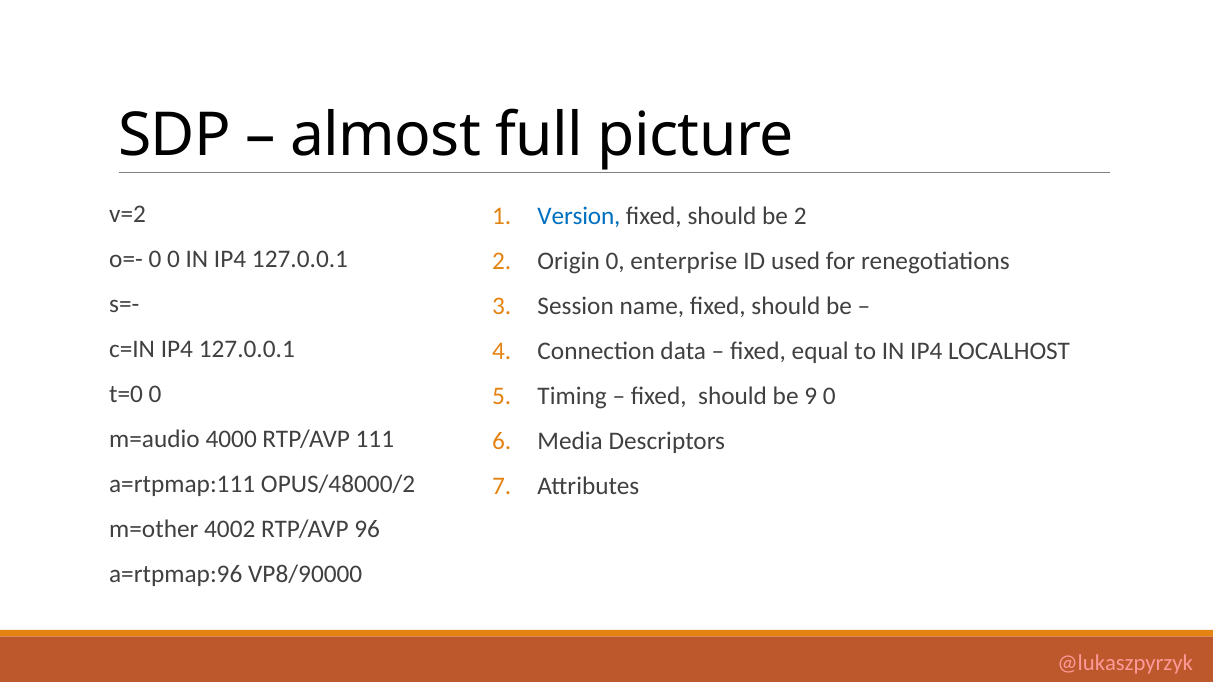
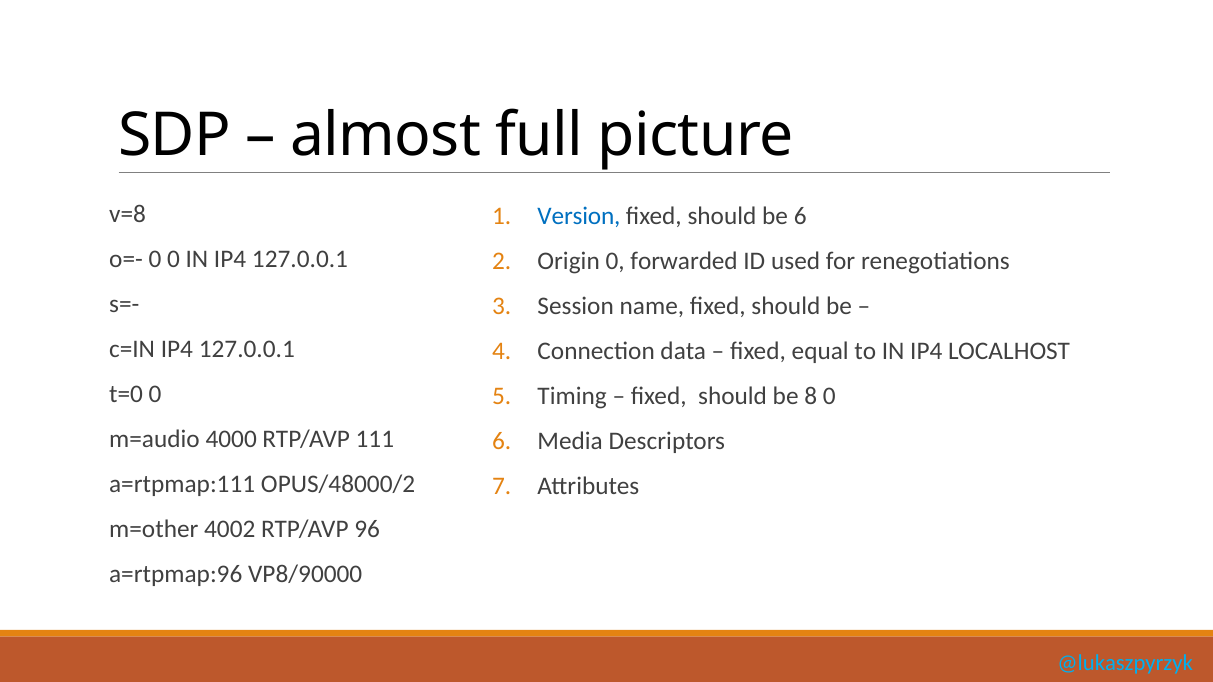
v=2: v=2 -> v=8
be 2: 2 -> 6
enterprise: enterprise -> forwarded
9: 9 -> 8
@lukaszpyrzyk colour: pink -> light blue
